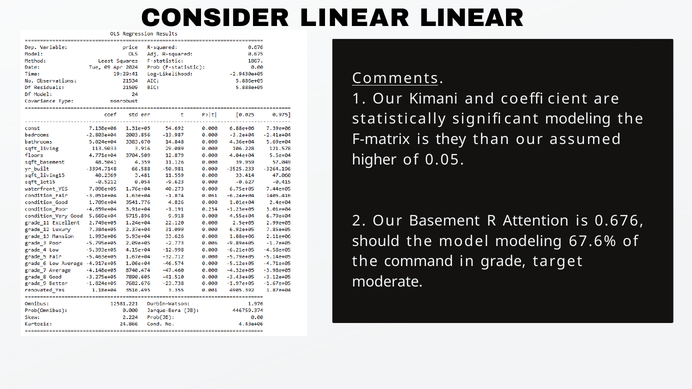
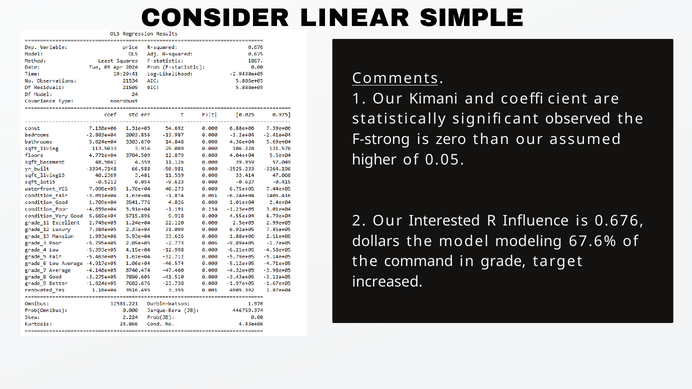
LINEAR LINEAR: LINEAR -> SIMPLE
significant modeling: modeling -> observed
F-matrix: F-matrix -> F-strong
they: they -> zero
Basement: Basement -> Interested
Attention: Attention -> Influence
should: should -> dollars
moderate: moderate -> increased
